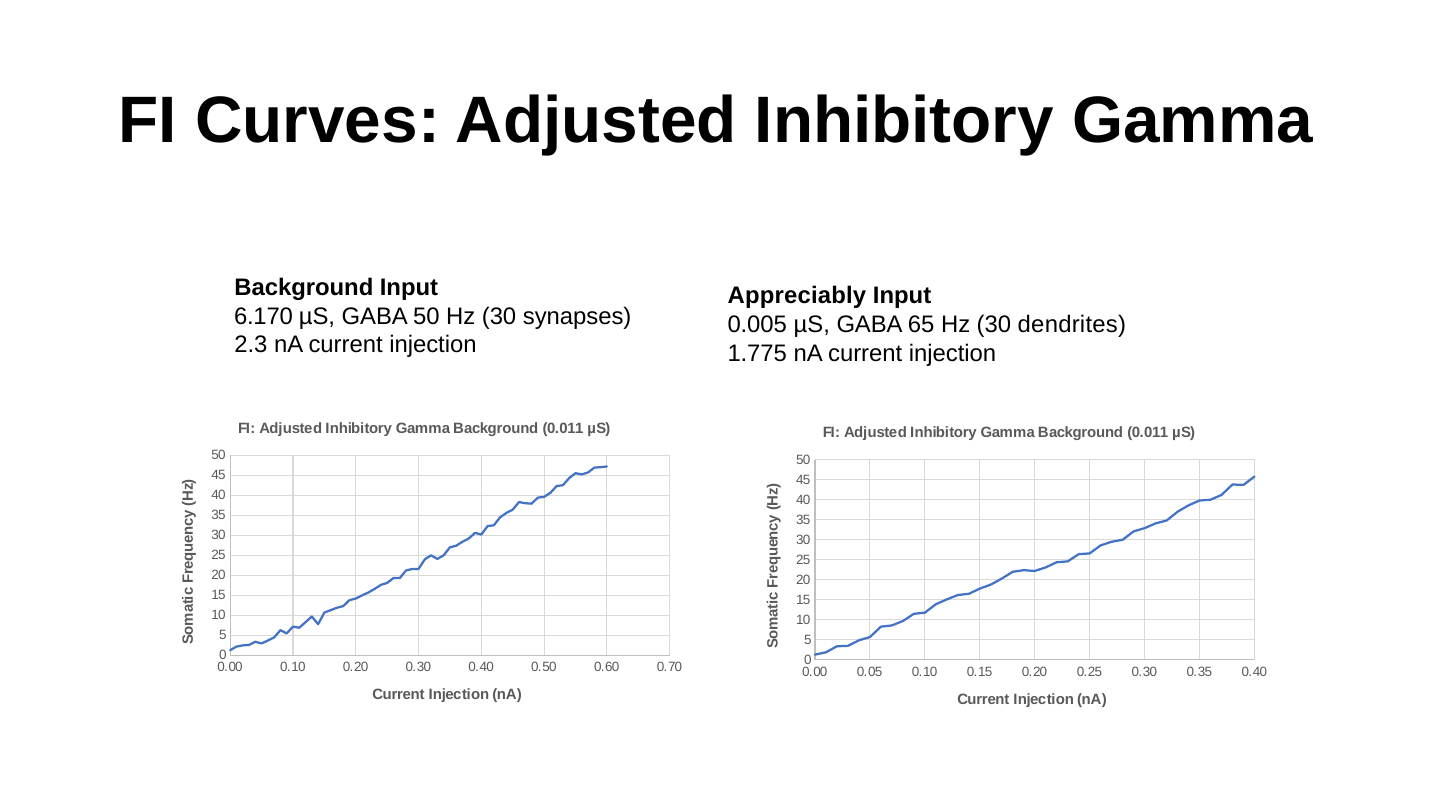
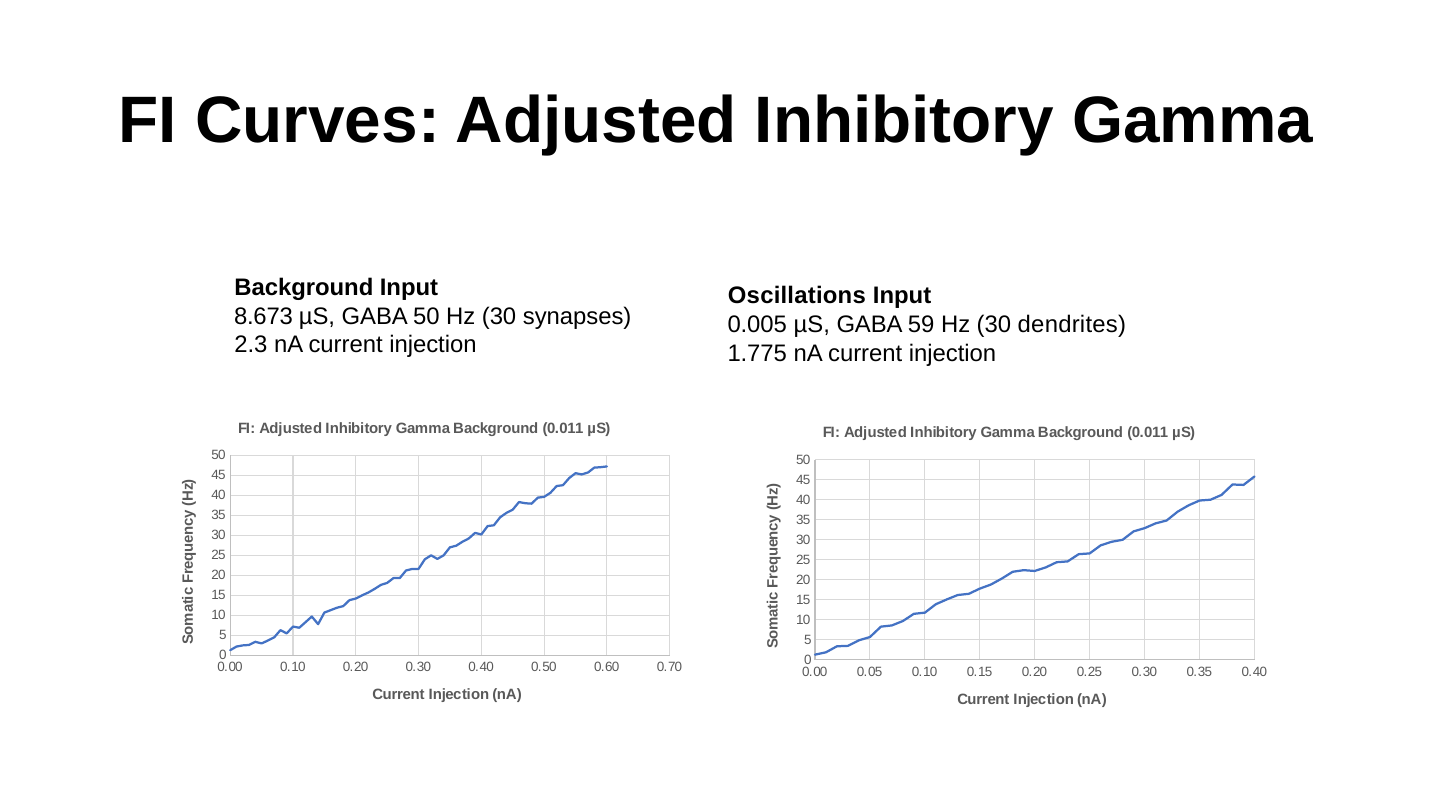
Appreciably: Appreciably -> Oscillations
6.170: 6.170 -> 8.673
65: 65 -> 59
